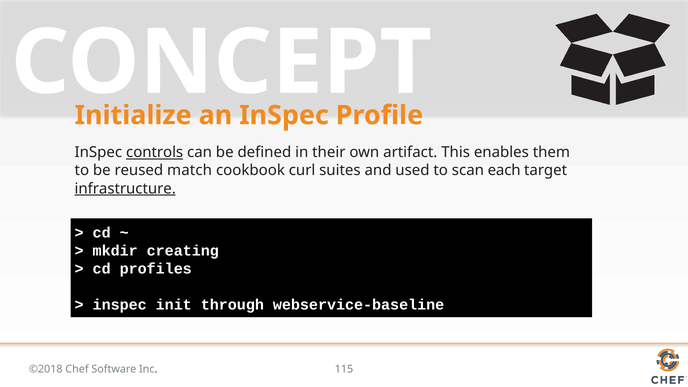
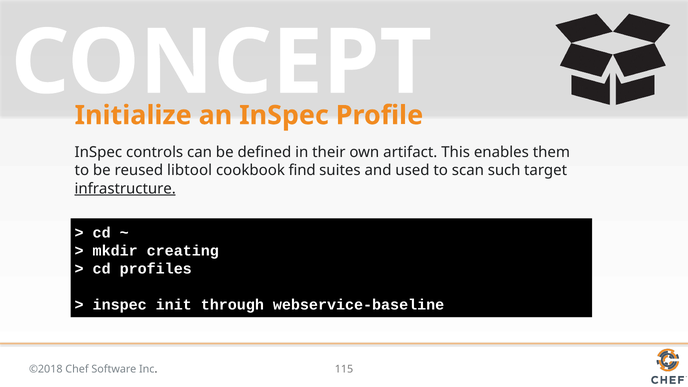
controls underline: present -> none
match: match -> libtool
curl: curl -> find
each: each -> such
